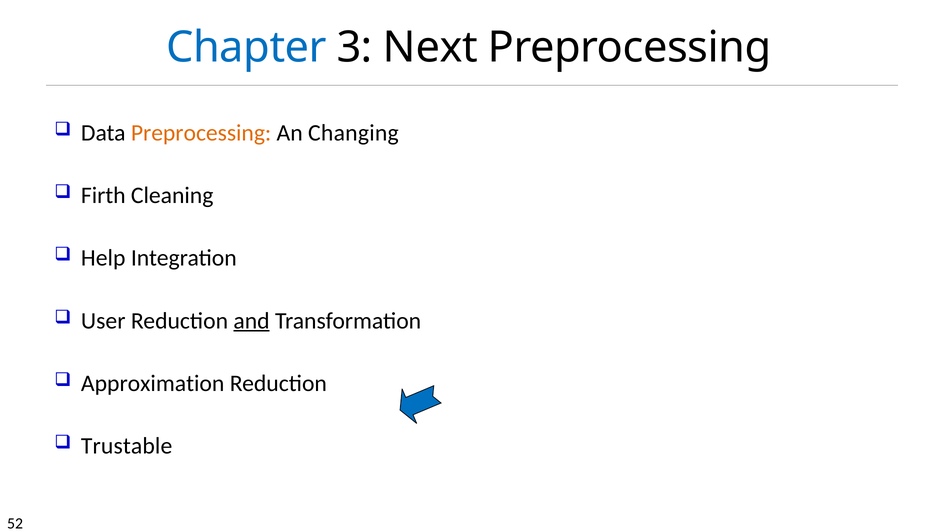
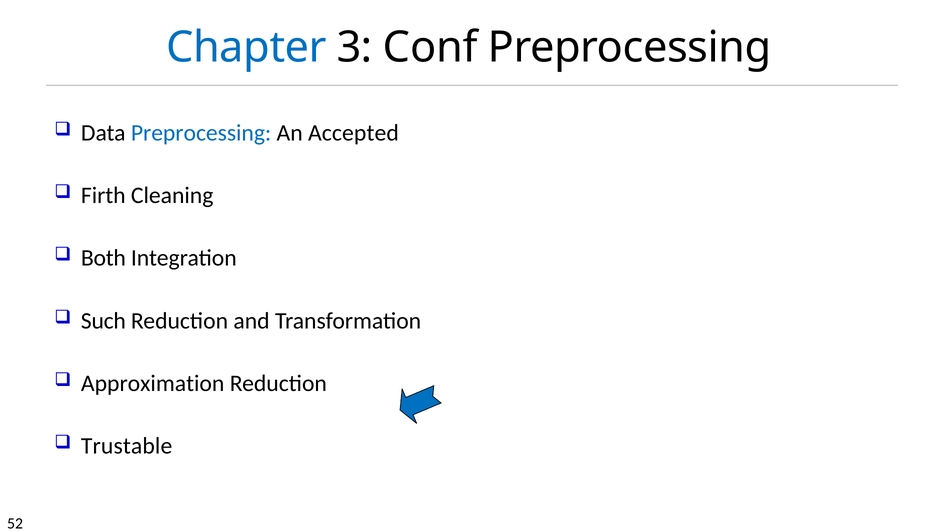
Next: Next -> Conf
Preprocessing at (201, 133) colour: orange -> blue
Changing: Changing -> Accepted
Help: Help -> Both
User: User -> Such
and underline: present -> none
